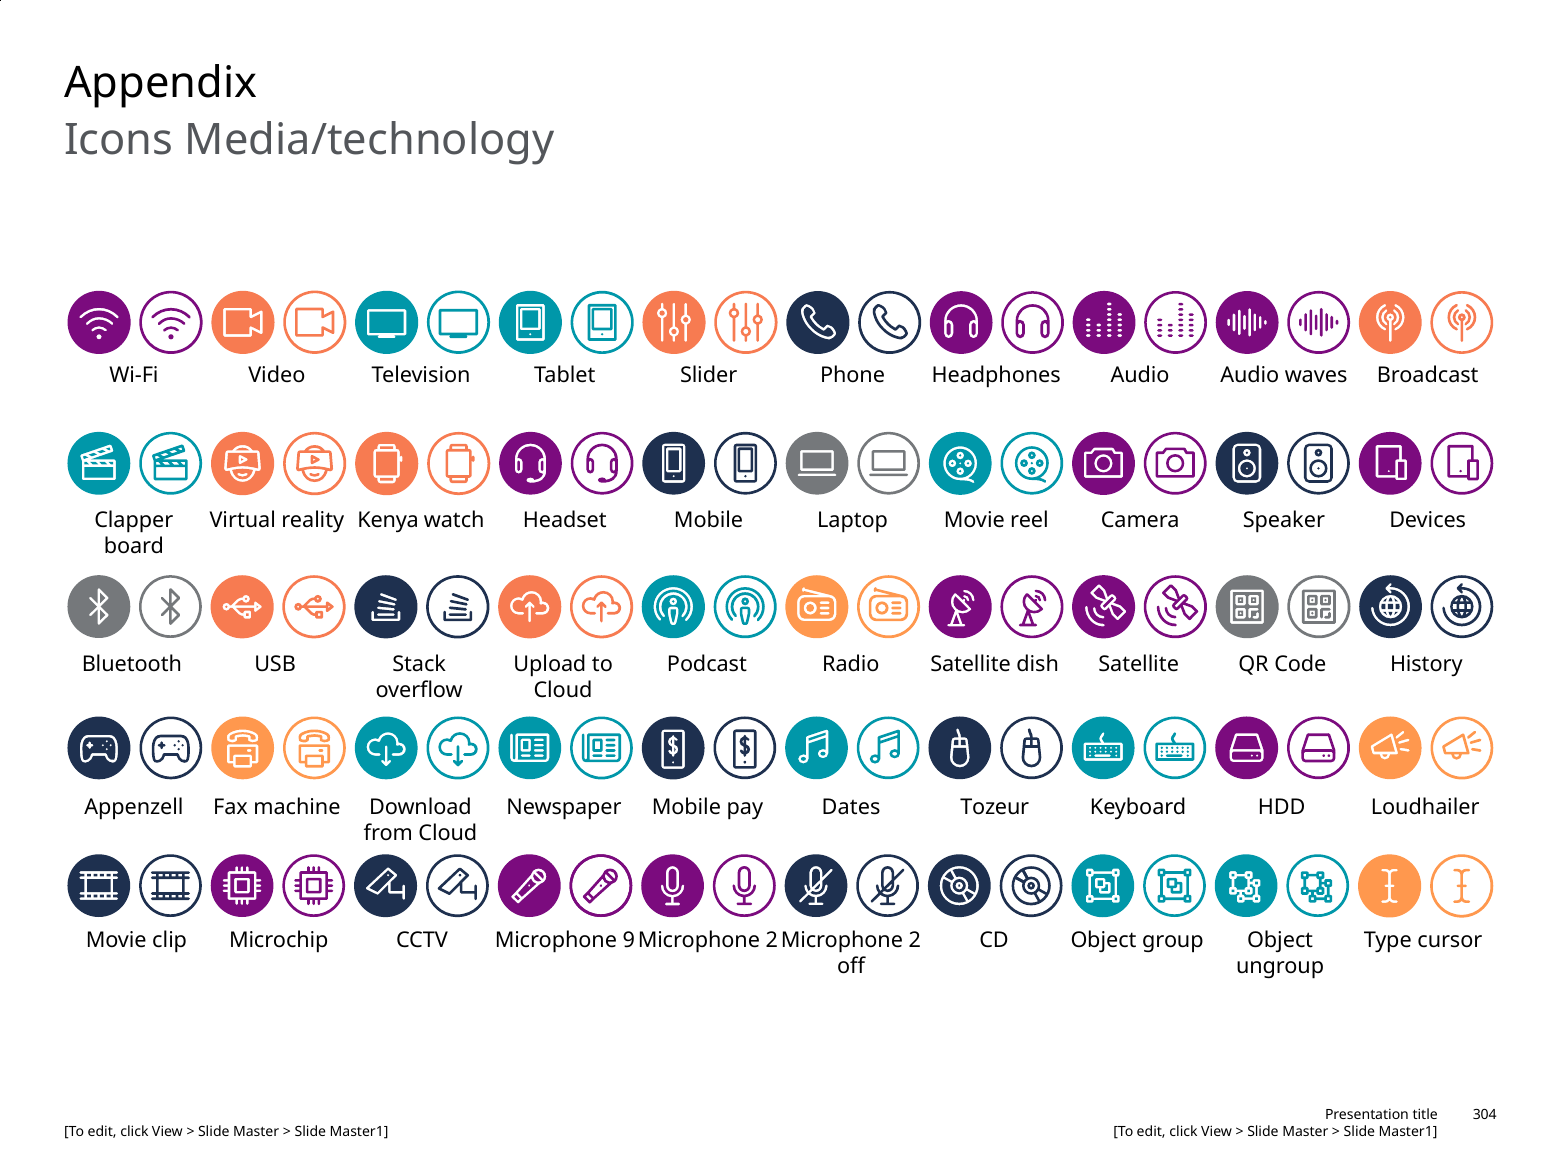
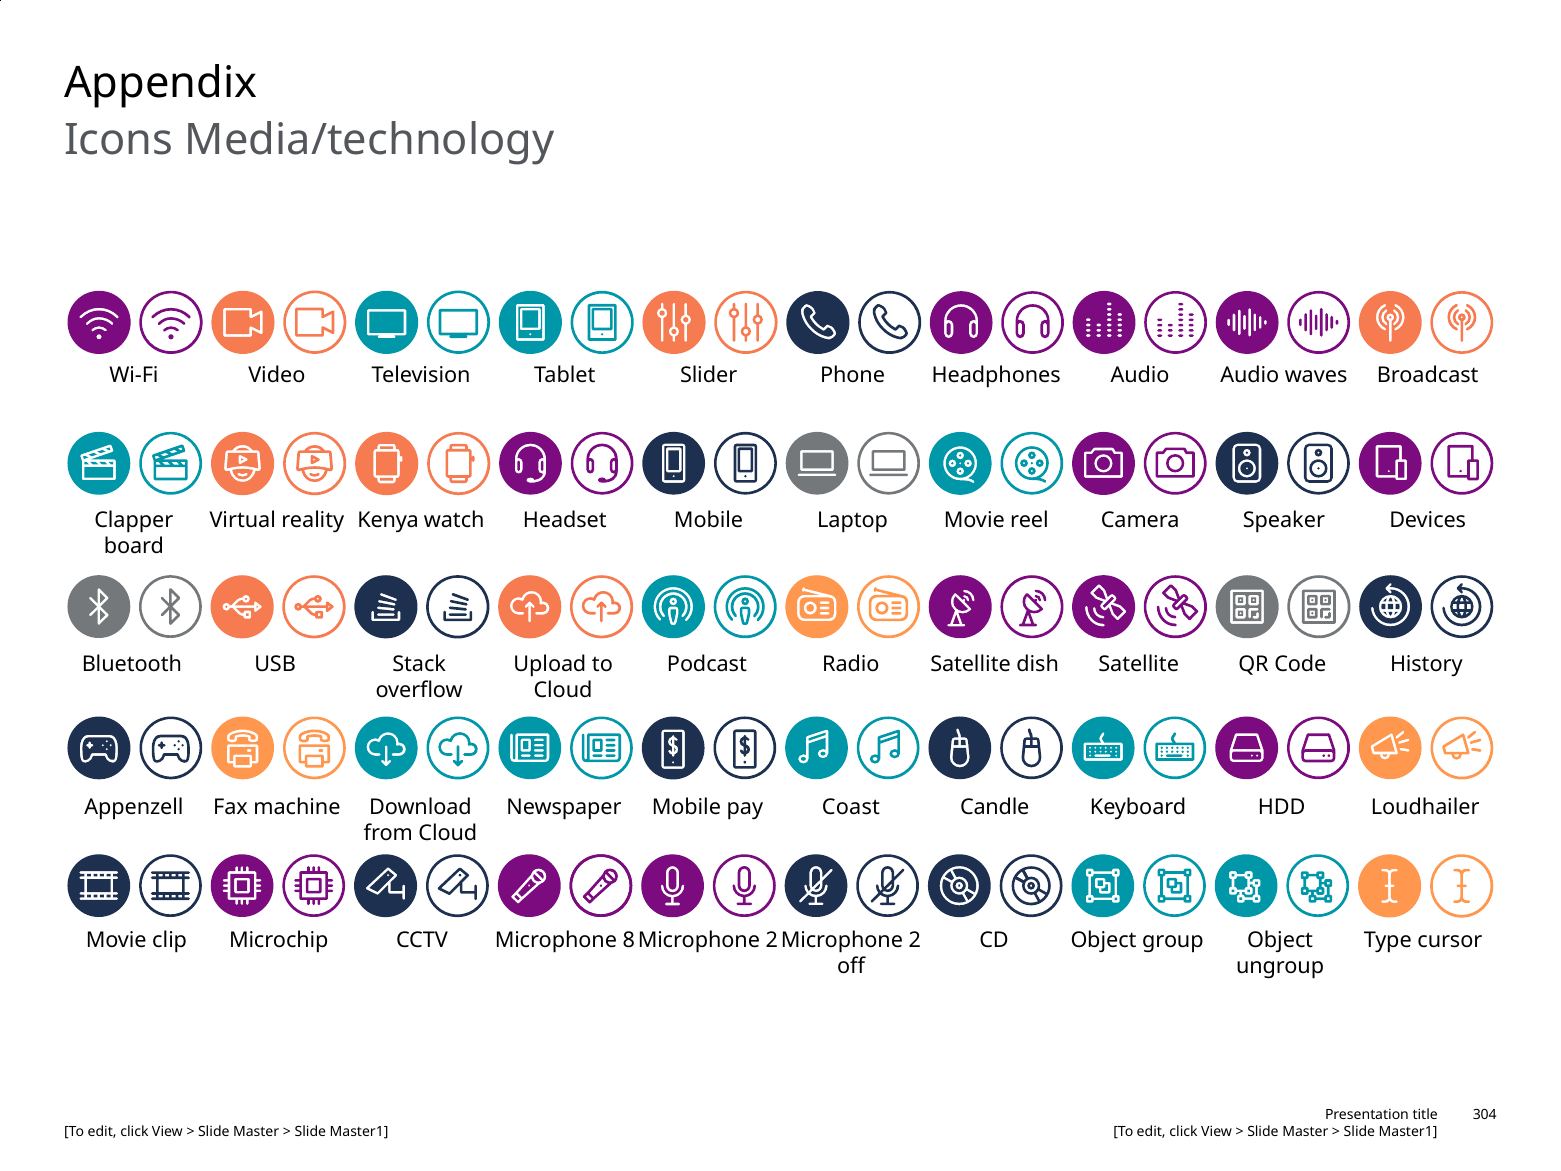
Dates: Dates -> Coast
Tozeur: Tozeur -> Candle
9: 9 -> 8
